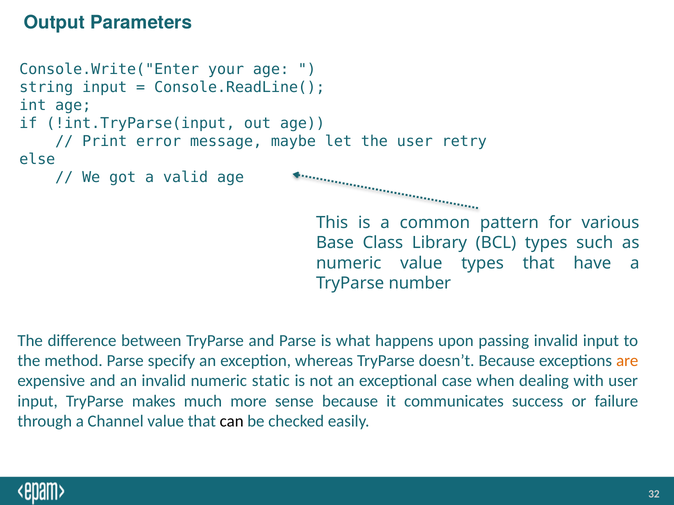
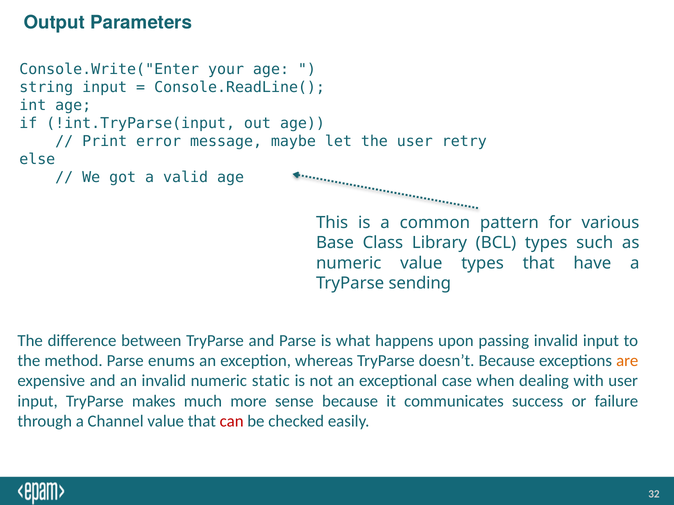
number: number -> sending
specify: specify -> enums
can colour: black -> red
